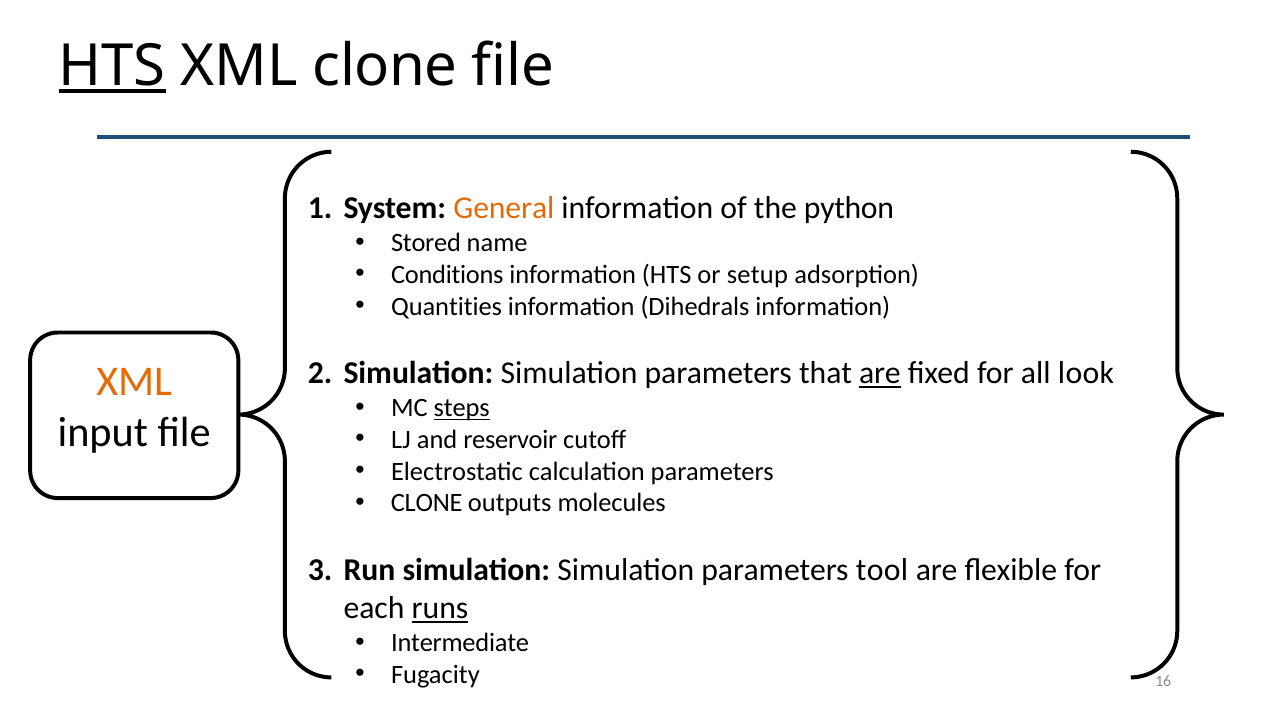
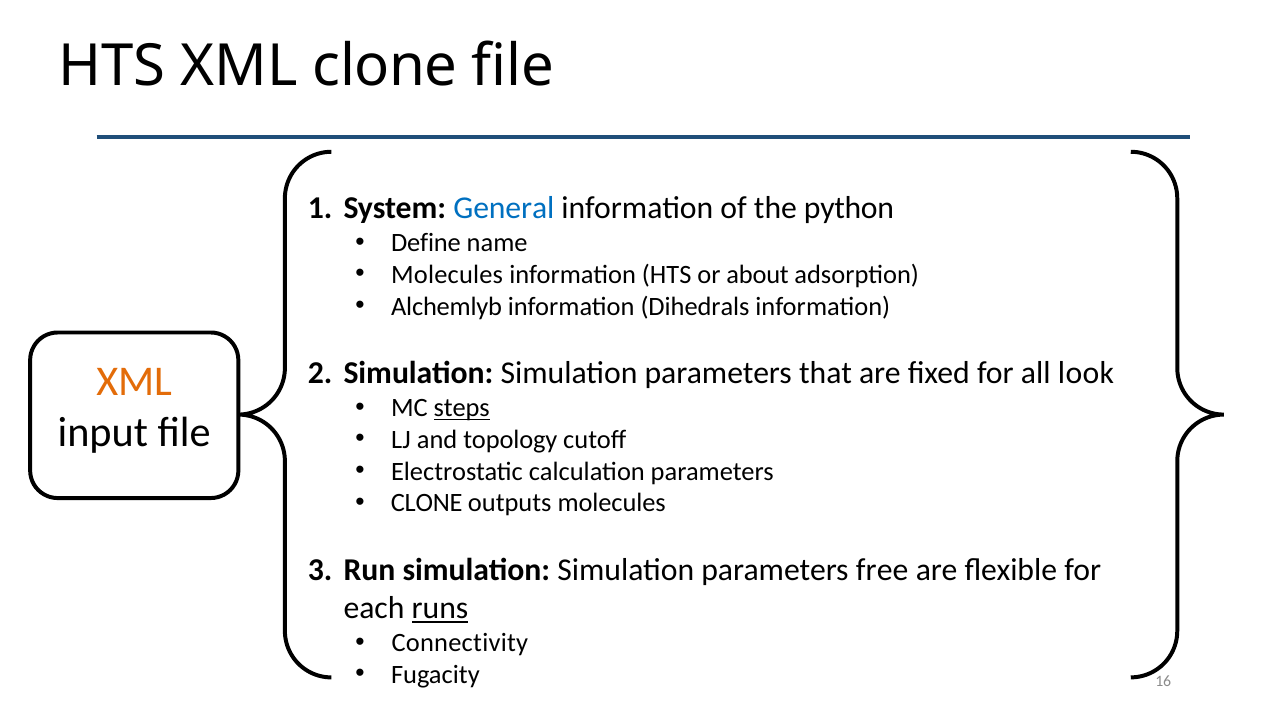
HTS at (112, 66) underline: present -> none
General colour: orange -> blue
Stored: Stored -> Define
Conditions at (447, 274): Conditions -> Molecules
setup: setup -> about
Quantities: Quantities -> Alchemlyb
are at (880, 373) underline: present -> none
reservoir: reservoir -> topology
tool: tool -> free
Intermediate: Intermediate -> Connectivity
